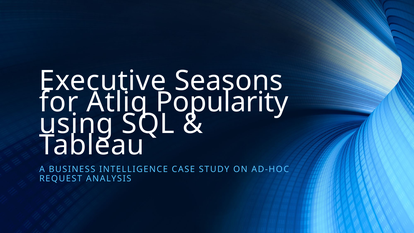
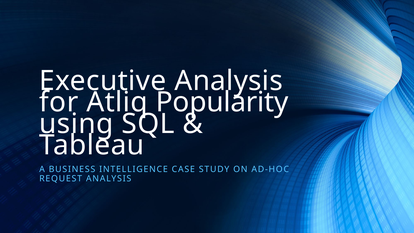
Executive Seasons: Seasons -> Analysis
